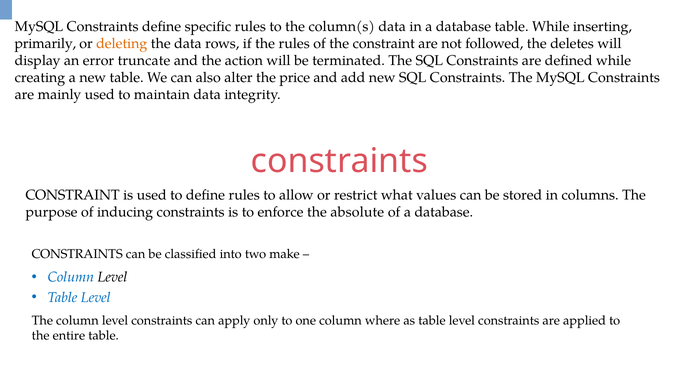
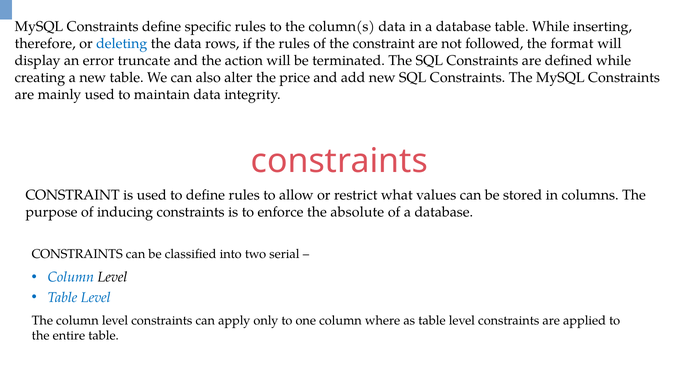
primarily: primarily -> therefore
deleting colour: orange -> blue
deletes: deletes -> format
make: make -> serial
